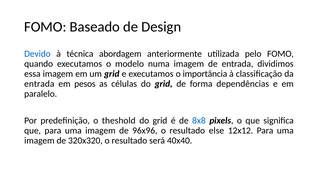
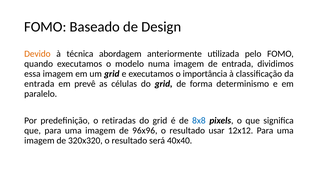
Devido colour: blue -> orange
pesos: pesos -> prevê
dependências: dependências -> determinismo
theshold: theshold -> retiradas
else: else -> usar
